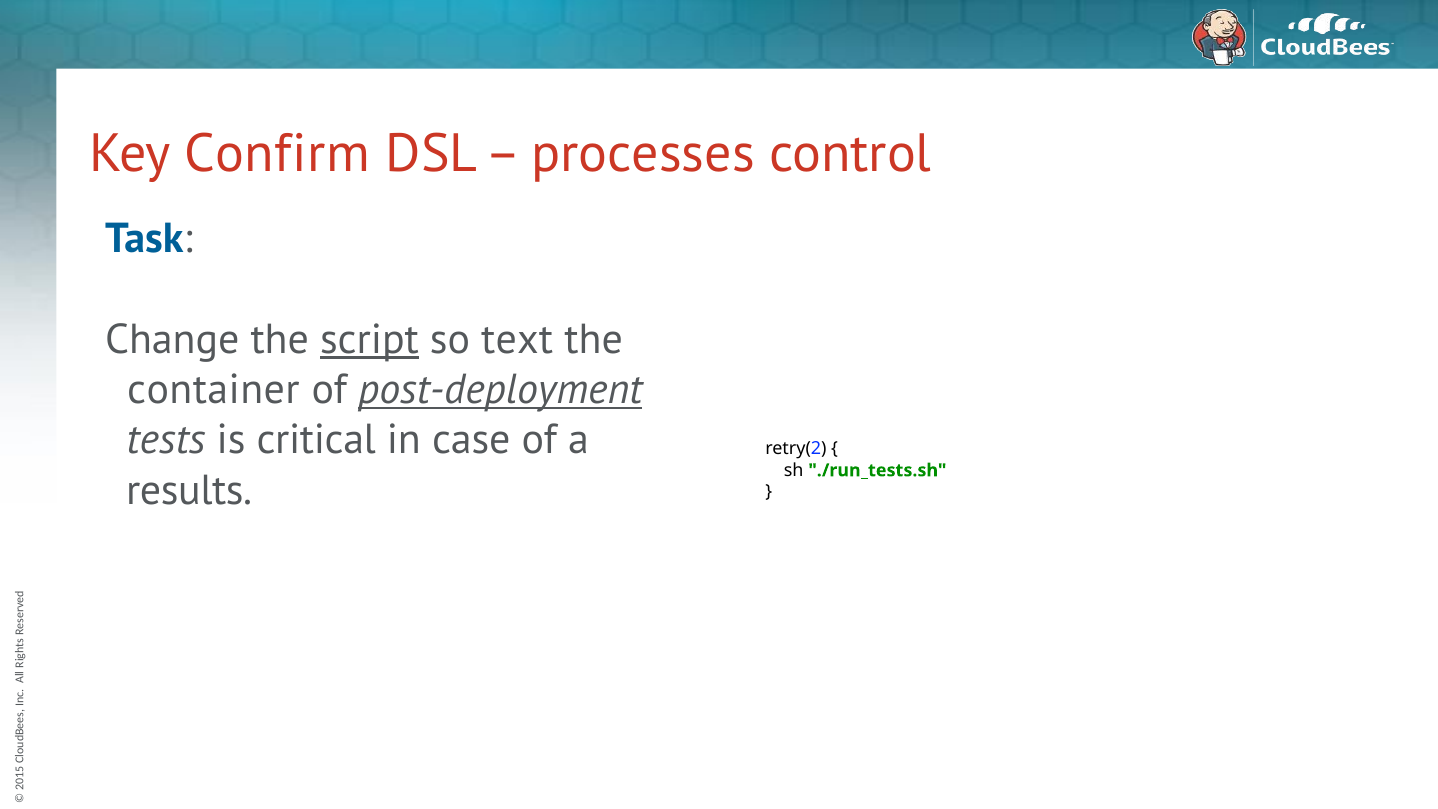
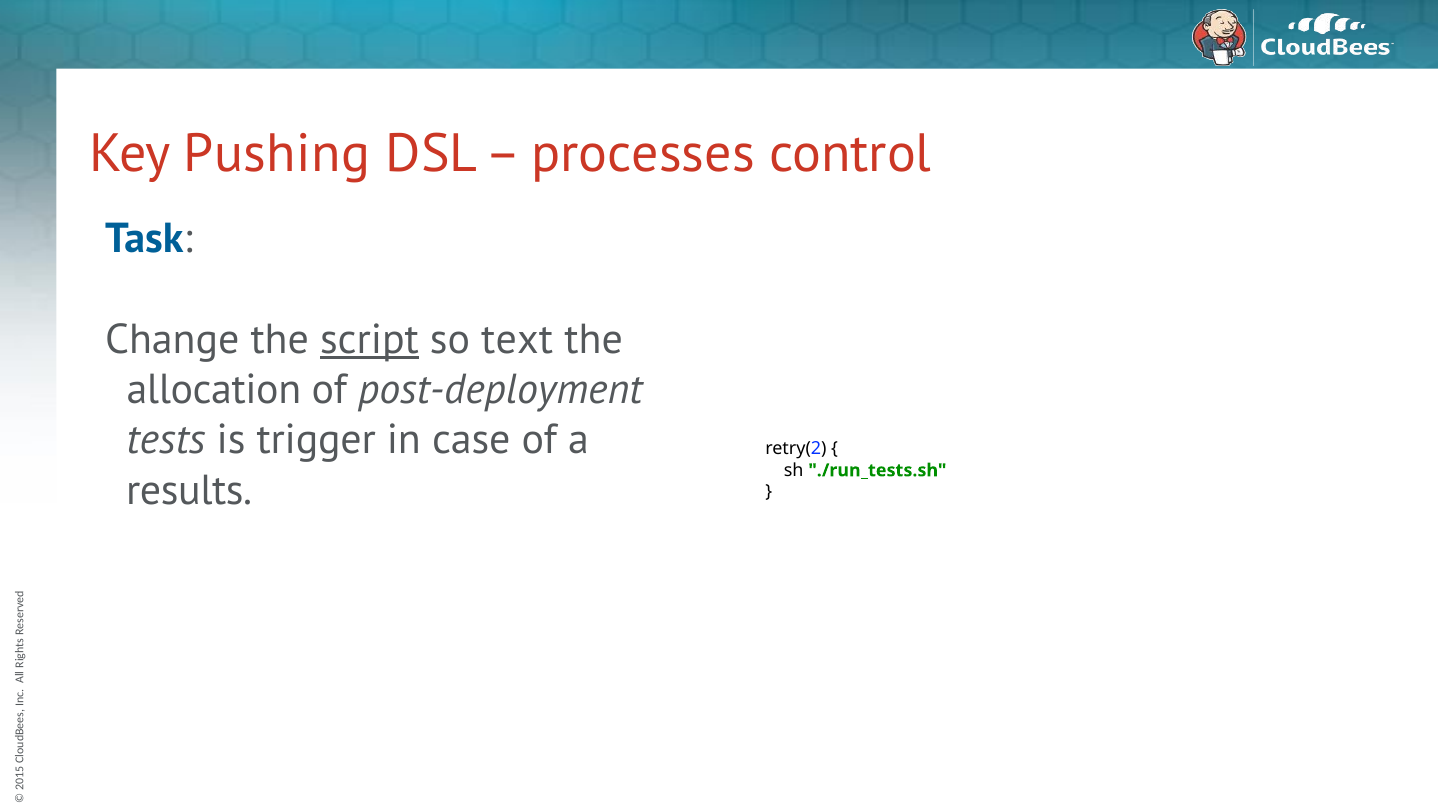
Confirm: Confirm -> Pushing
container: container -> allocation
post-deployment underline: present -> none
critical: critical -> trigger
